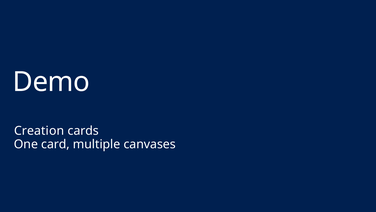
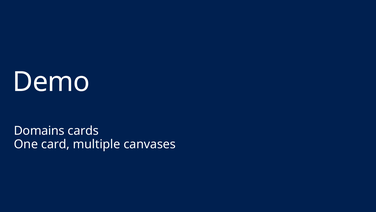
Creation: Creation -> Domains
